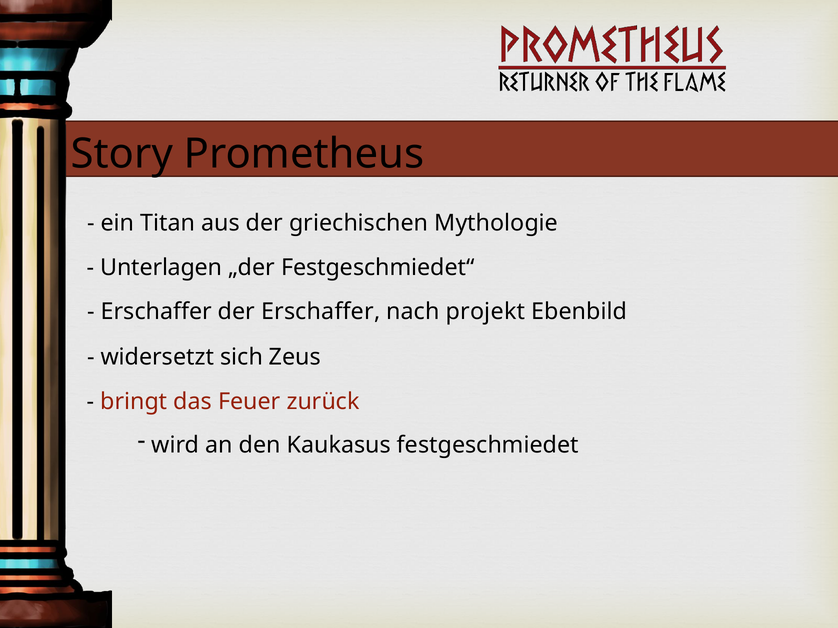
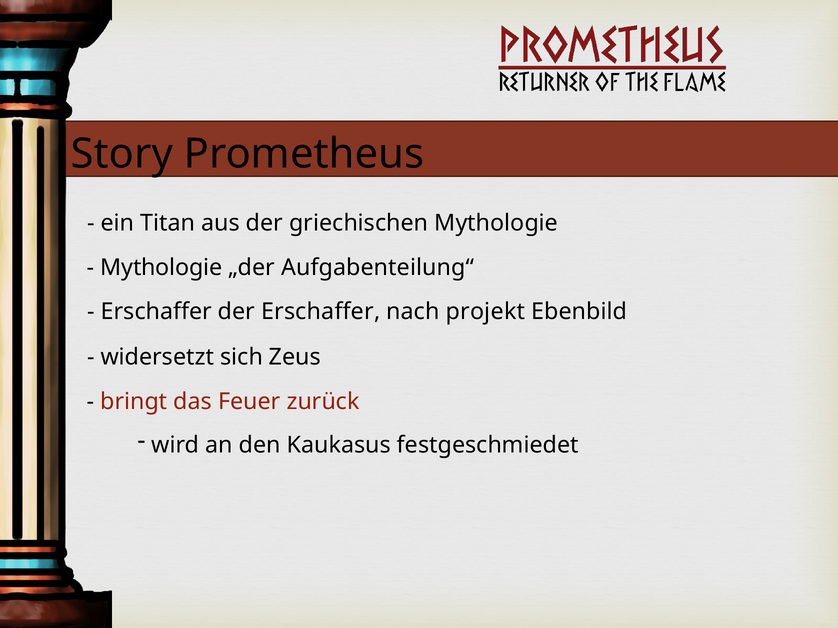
Unterlagen at (161, 268): Unterlagen -> Mythologie
Festgeschmiedet“: Festgeschmiedet“ -> Aufgabenteilung“
